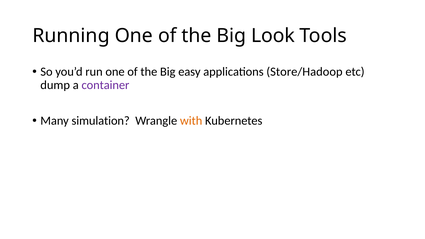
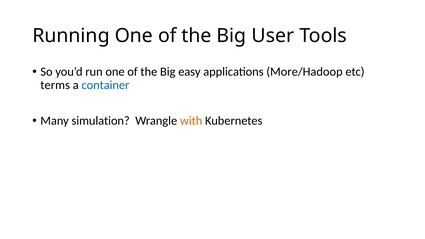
Look: Look -> User
Store/Hadoop: Store/Hadoop -> More/Hadoop
dump: dump -> terms
container colour: purple -> blue
